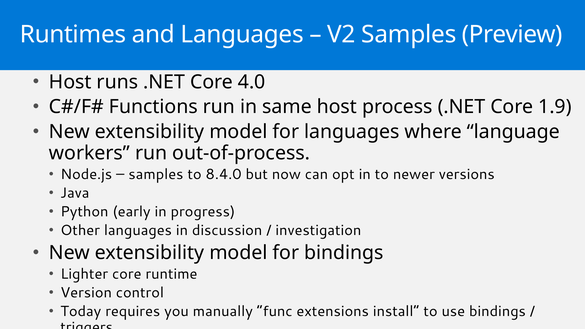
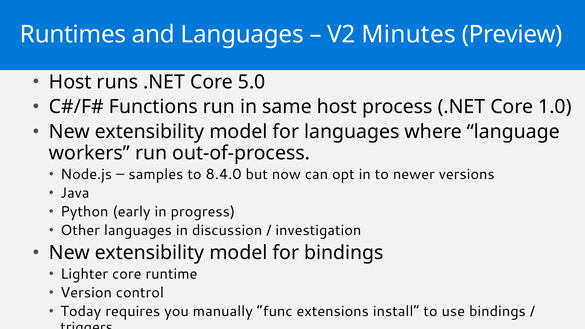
V2 Samples: Samples -> Minutes
4.0: 4.0 -> 5.0
1.9: 1.9 -> 1.0
